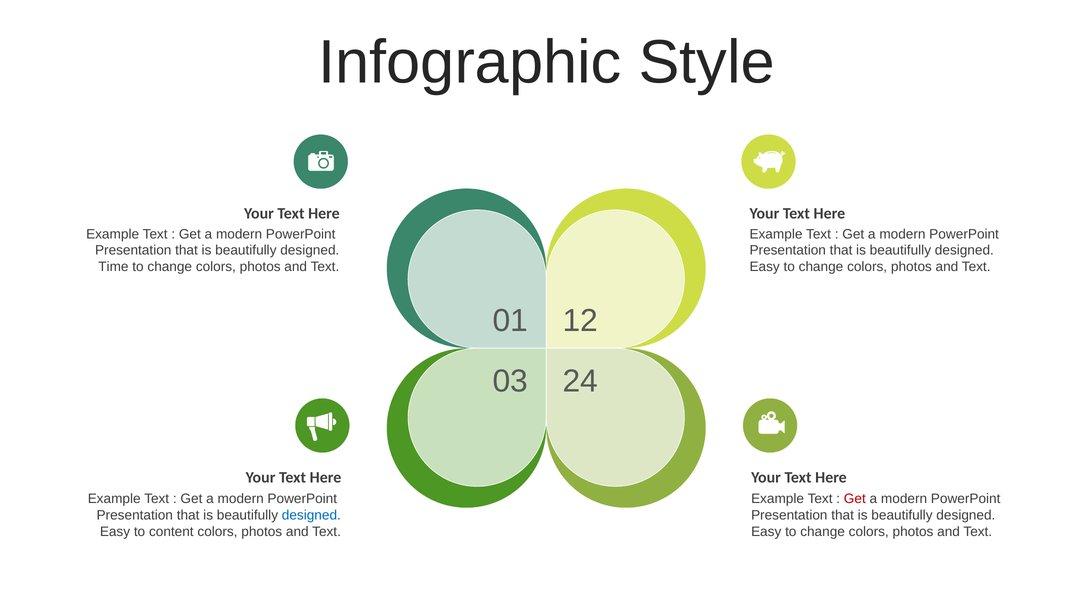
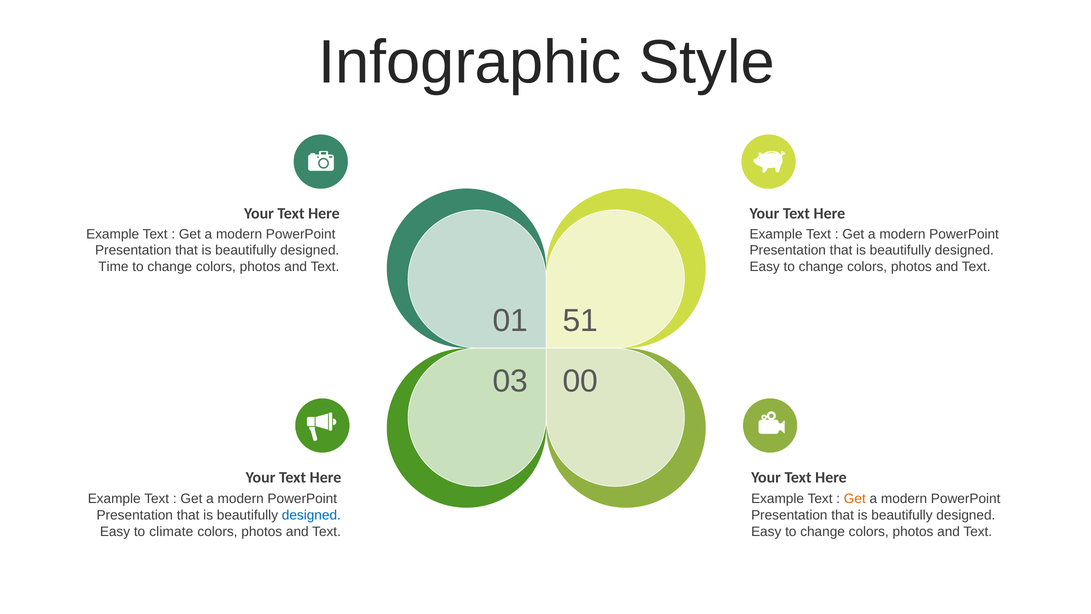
12: 12 -> 51
24: 24 -> 00
Get at (855, 499) colour: red -> orange
content: content -> climate
